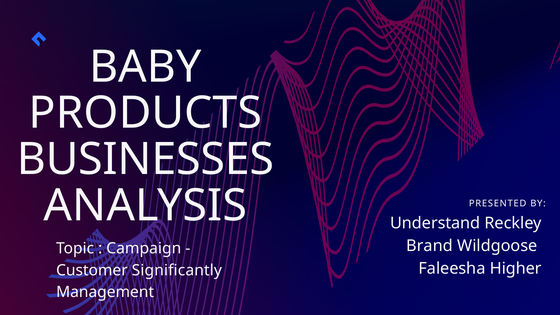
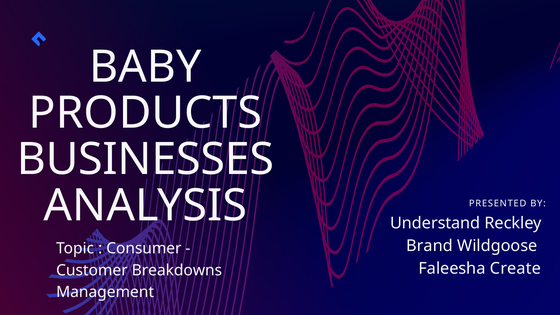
Campaign: Campaign -> Consumer
Higher: Higher -> Create
Significantly: Significantly -> Breakdowns
